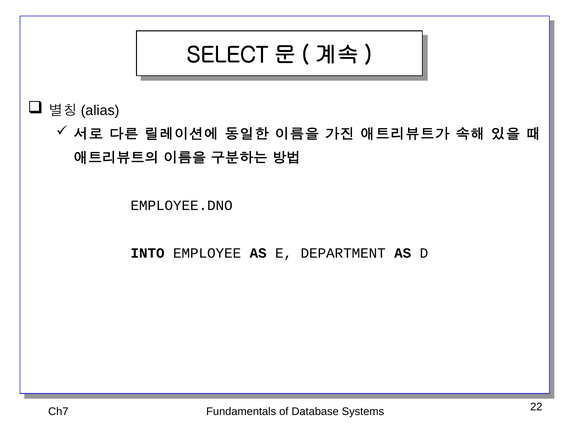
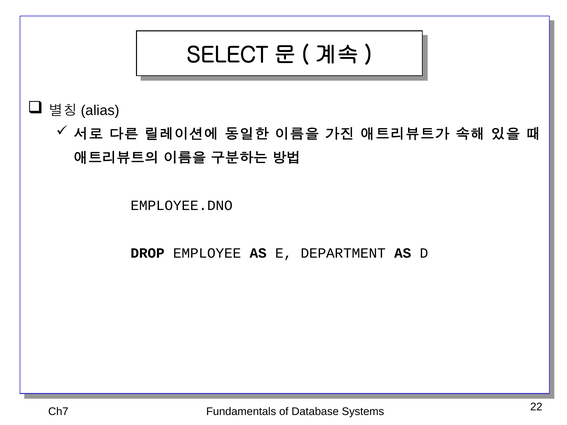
INTO: INTO -> DROP
